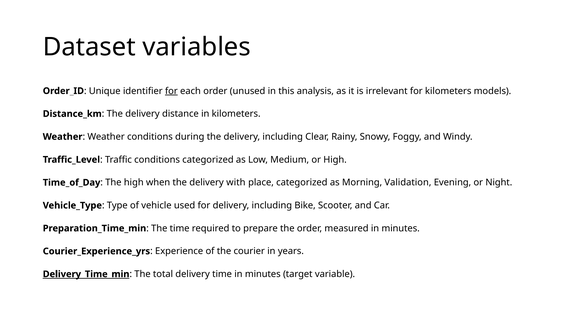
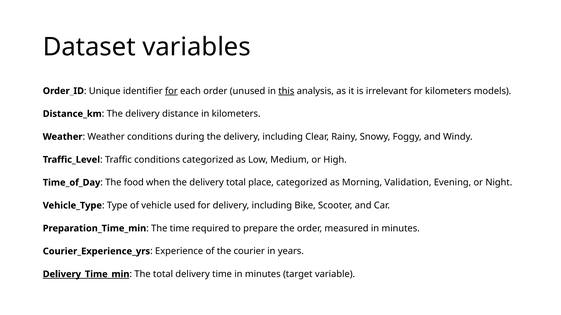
this underline: none -> present
The high: high -> food
delivery with: with -> total
